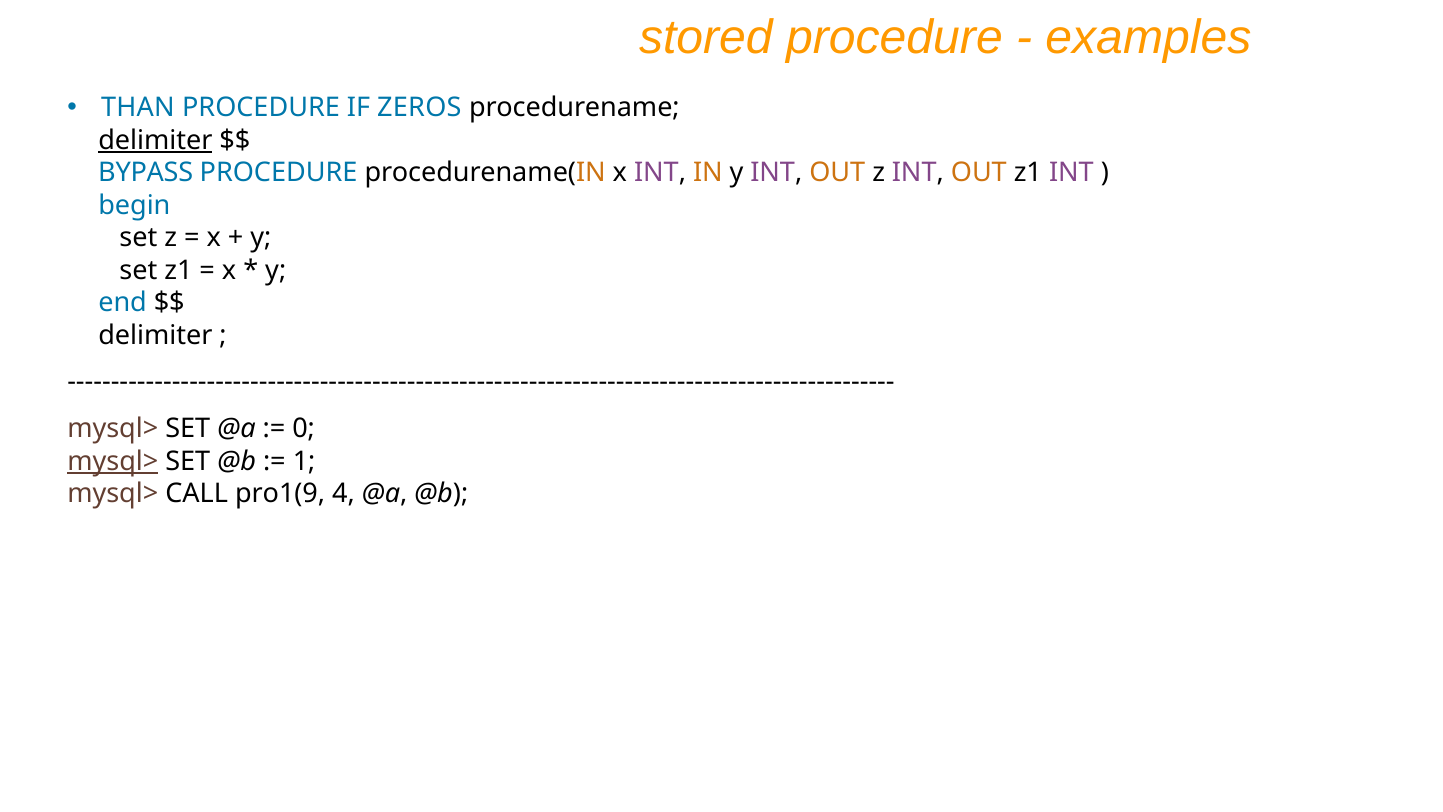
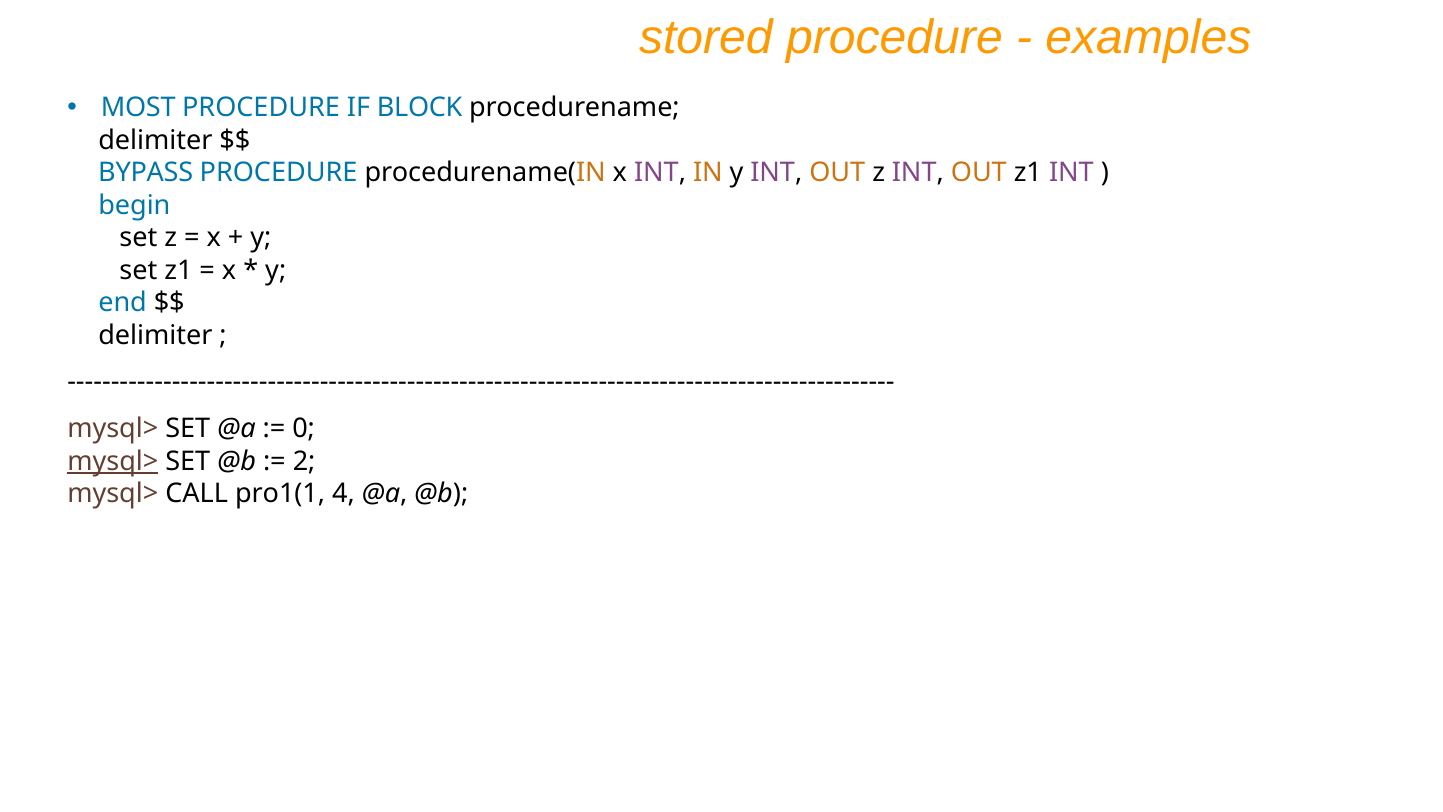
THAN: THAN -> MOST
ZEROS: ZEROS -> BLOCK
delimiter at (155, 140) underline: present -> none
1: 1 -> 2
pro1(9: pro1(9 -> pro1(1
